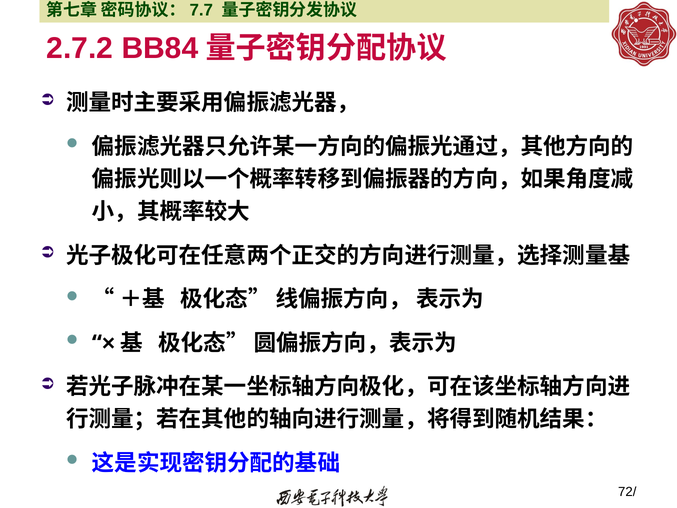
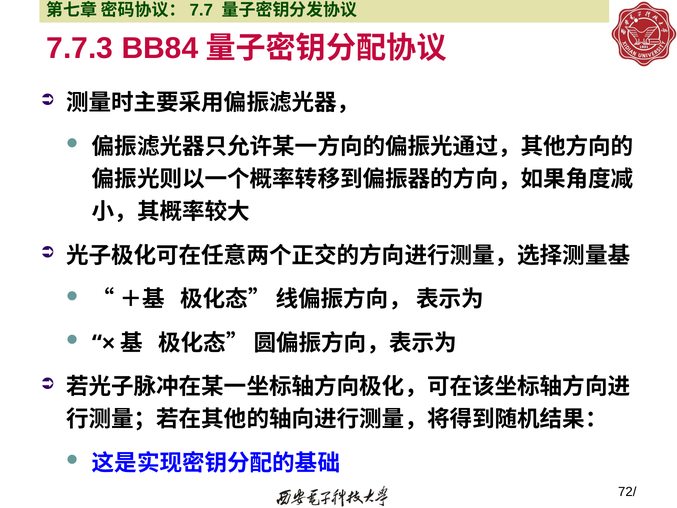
2.7.2: 2.7.2 -> 7.7.3
